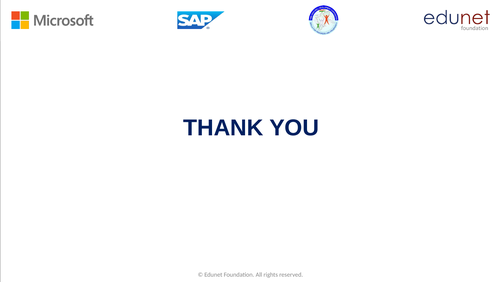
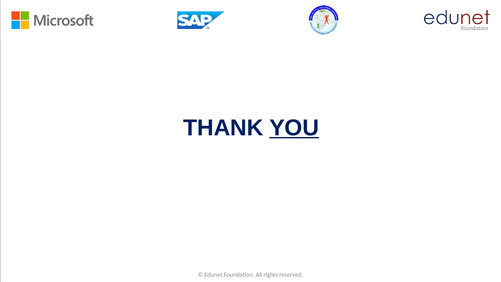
YOU underline: none -> present
